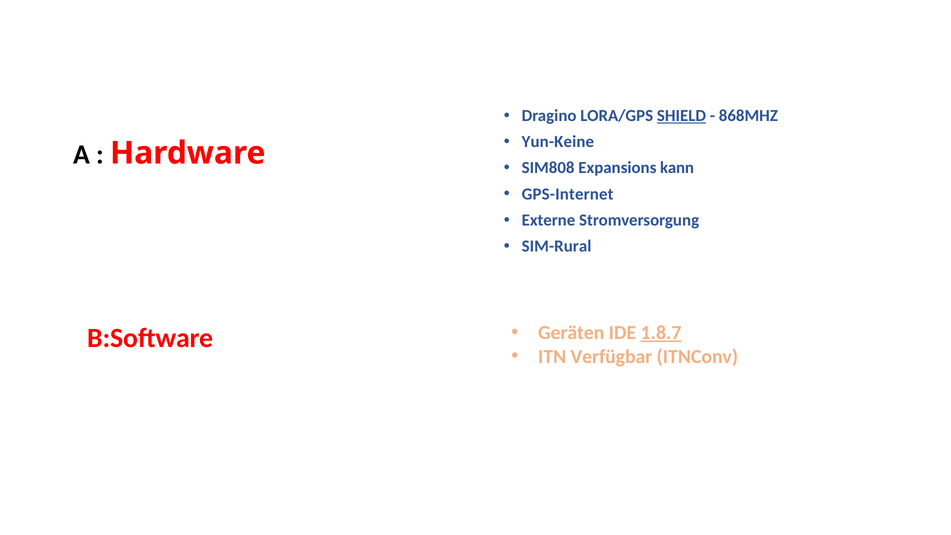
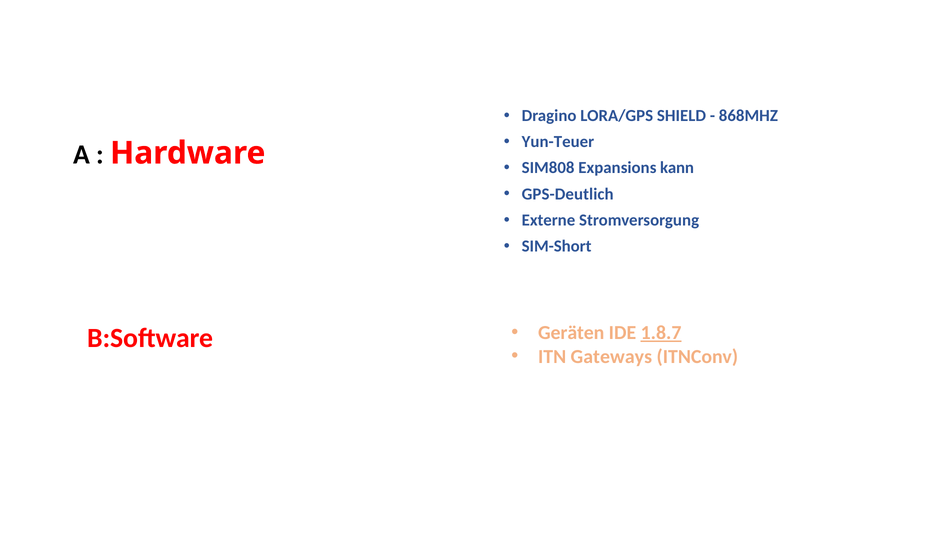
SHIELD underline: present -> none
Yun-Keine: Yun-Keine -> Yun-Teuer
GPS-Internet: GPS-Internet -> GPS-Deutlich
SIM-Rural: SIM-Rural -> SIM-Short
Verfügbar: Verfügbar -> Gateways
